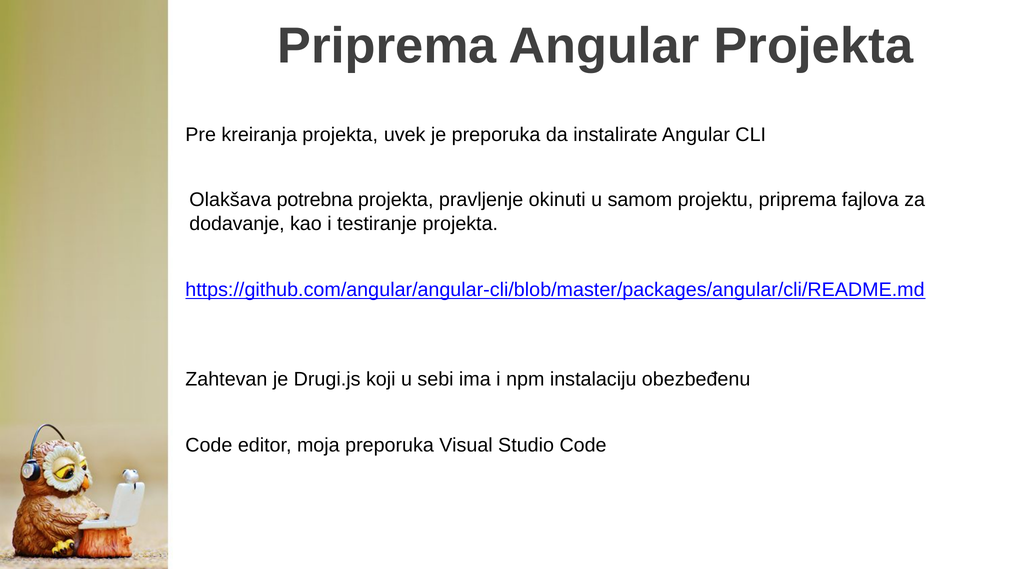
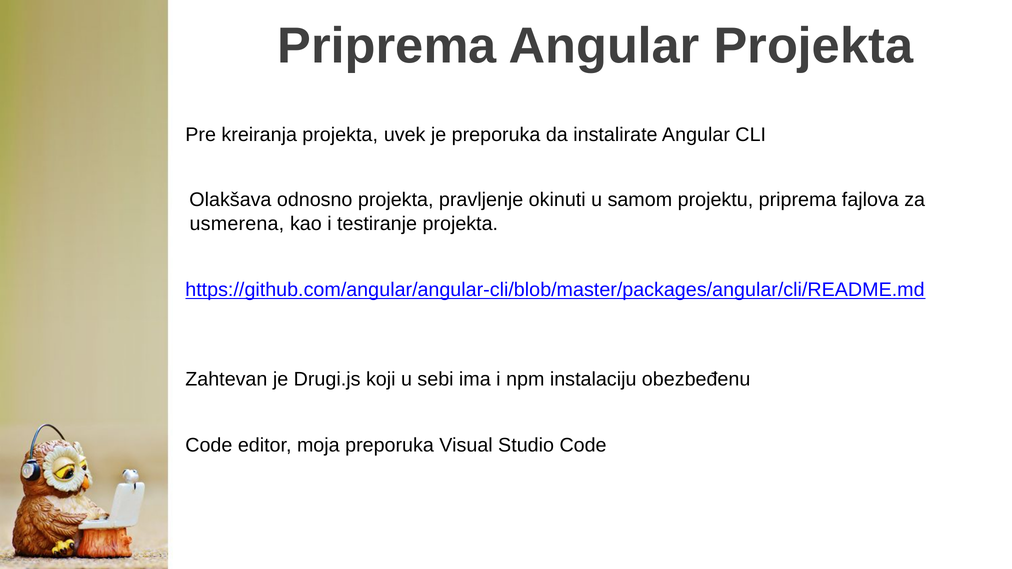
potrebna: potrebna -> odnosno
dodavanje: dodavanje -> usmerena
